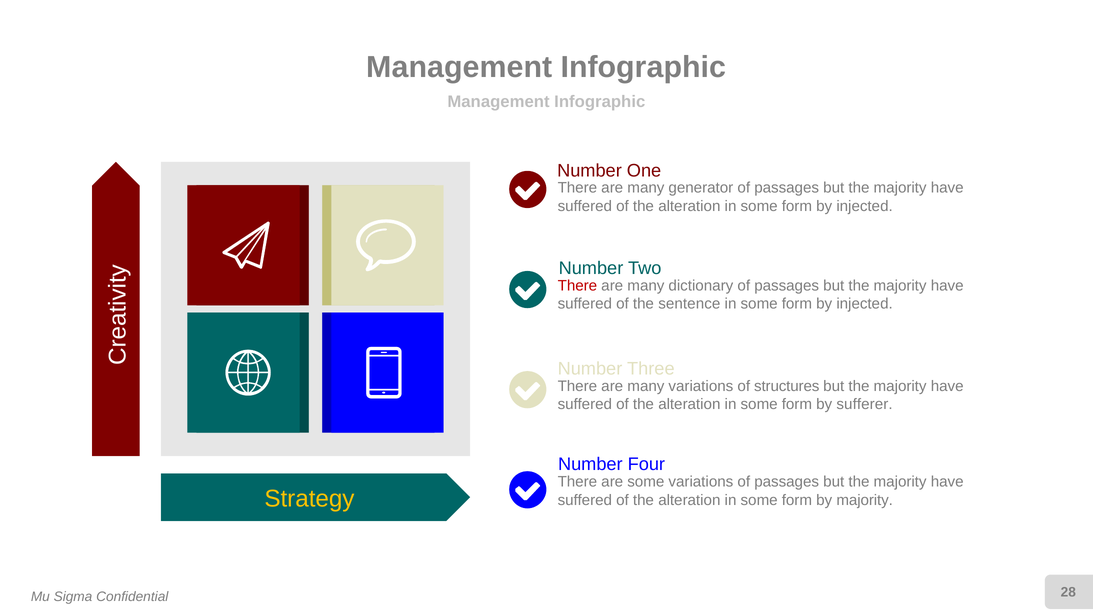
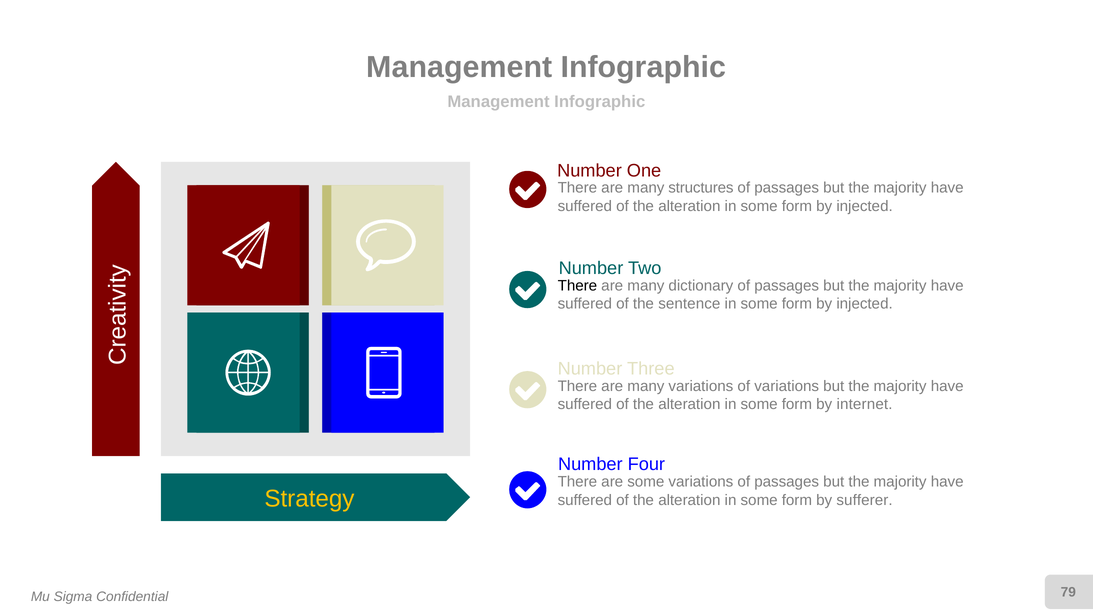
generator: generator -> structures
There at (577, 285) colour: red -> black
of structures: structures -> variations
sufferer: sufferer -> internet
by majority: majority -> sufferer
28: 28 -> 79
